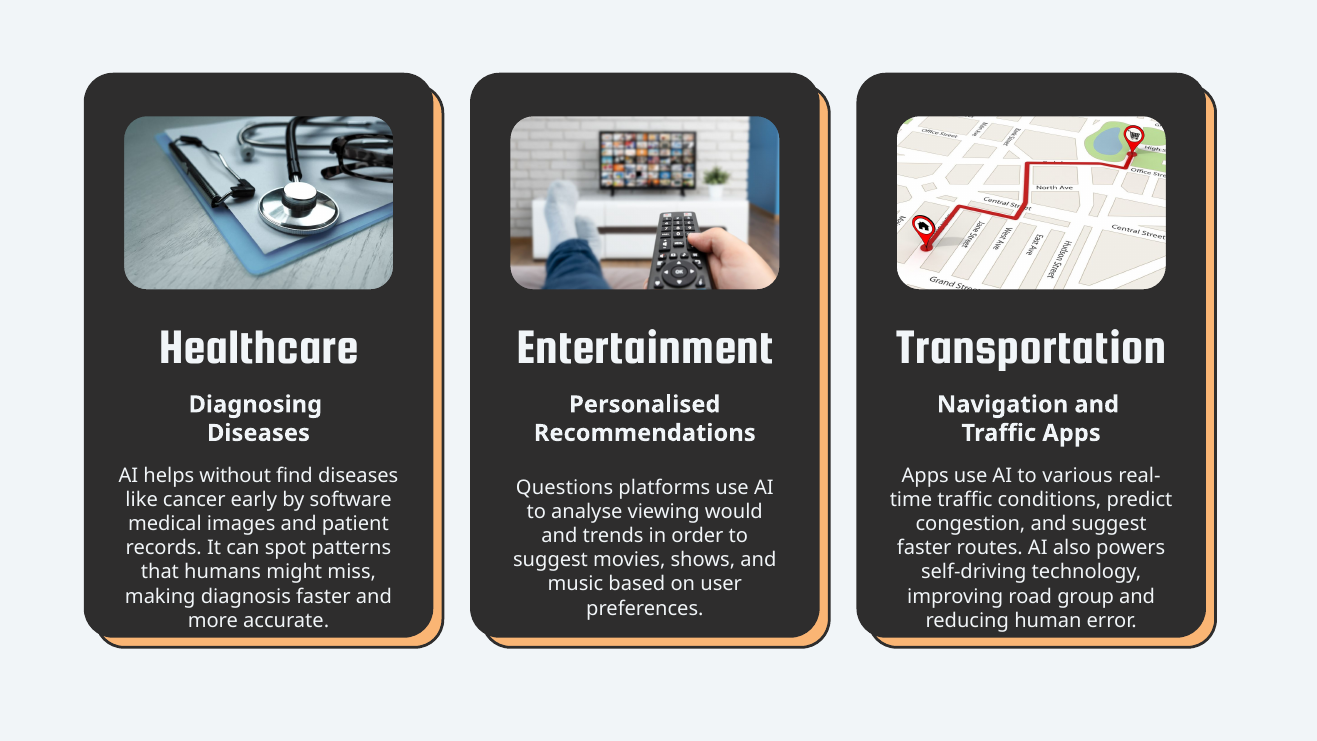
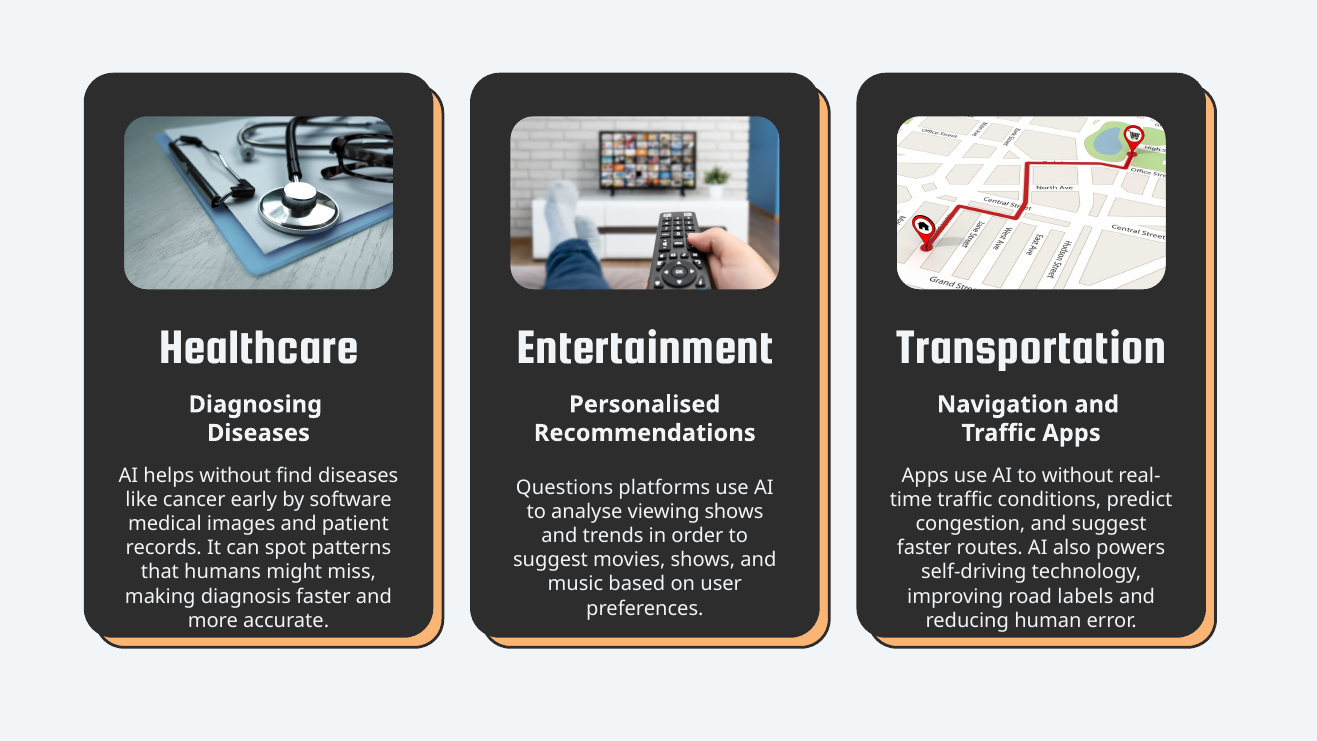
to various: various -> without
viewing would: would -> shows
group: group -> labels
